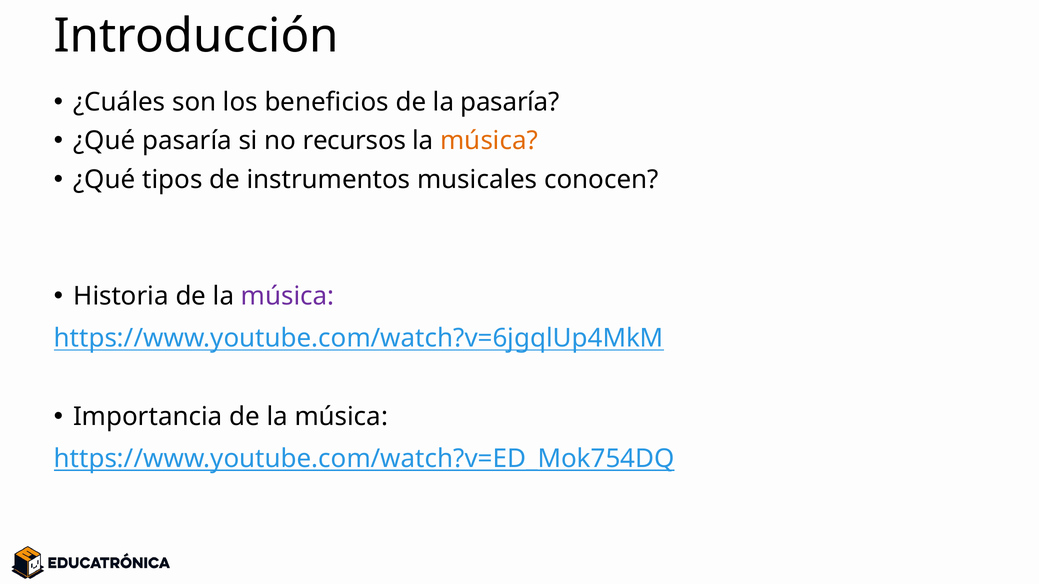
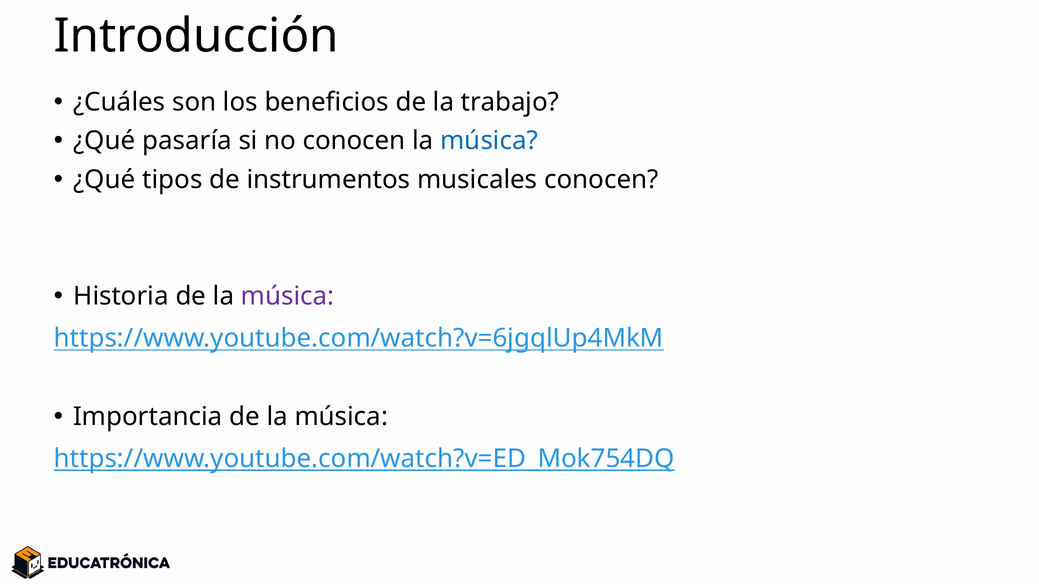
la pasaría: pasaría -> trabajo
no recursos: recursos -> conocen
música at (489, 141) colour: orange -> blue
